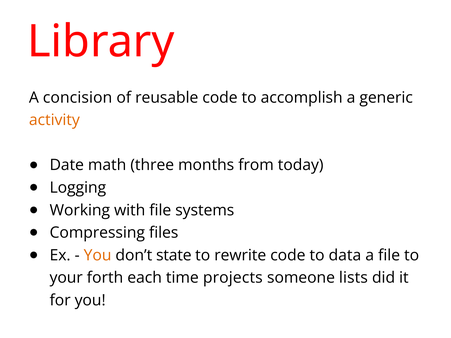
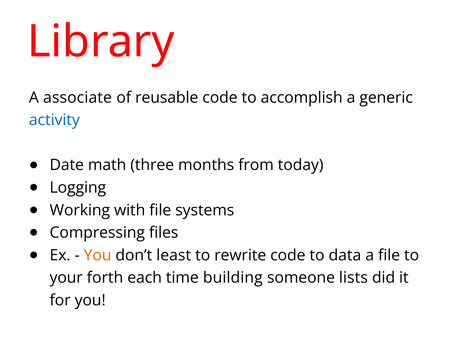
concision: concision -> associate
activity colour: orange -> blue
state: state -> least
projects: projects -> building
